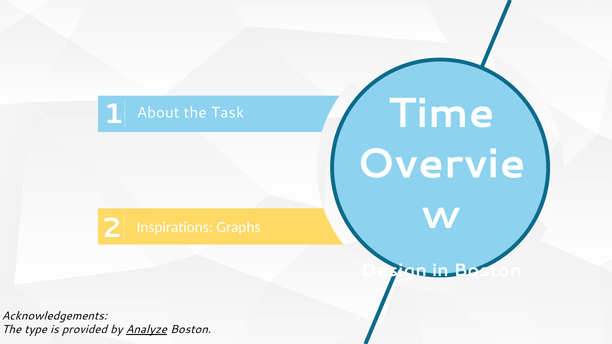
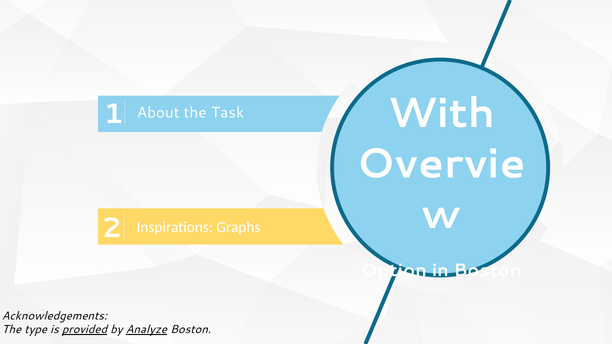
Time: Time -> With
Design: Design -> Option
provided underline: none -> present
